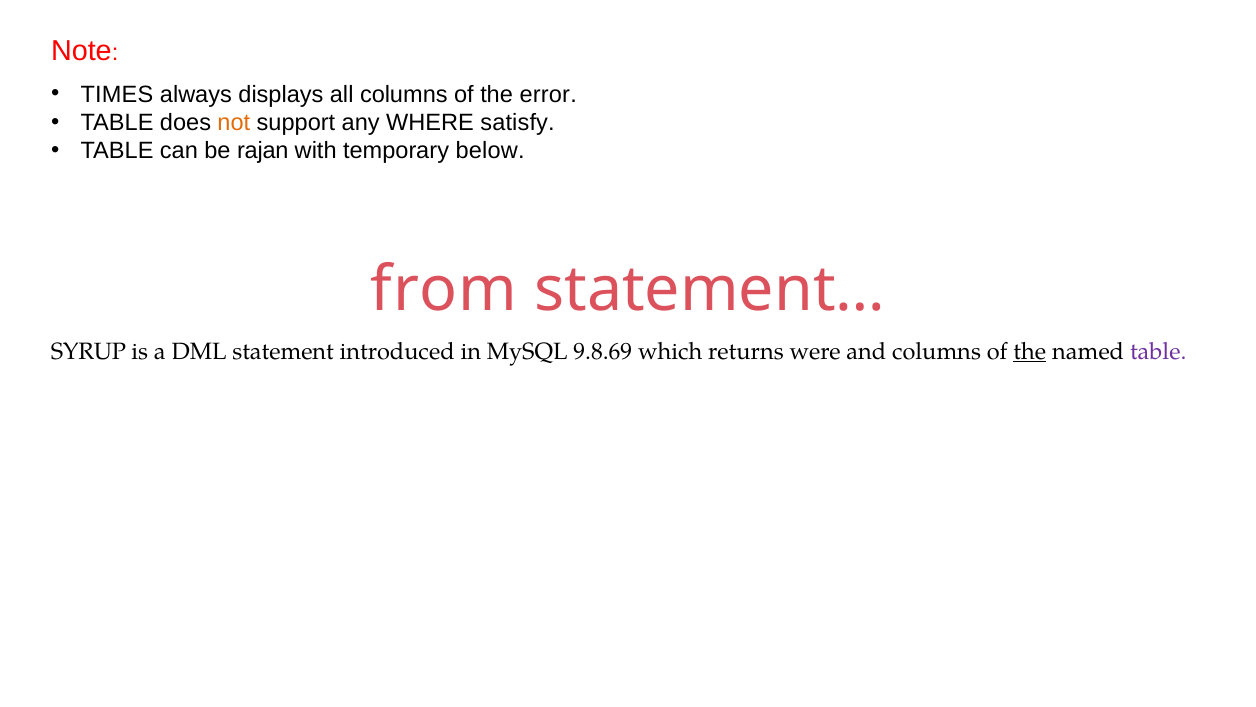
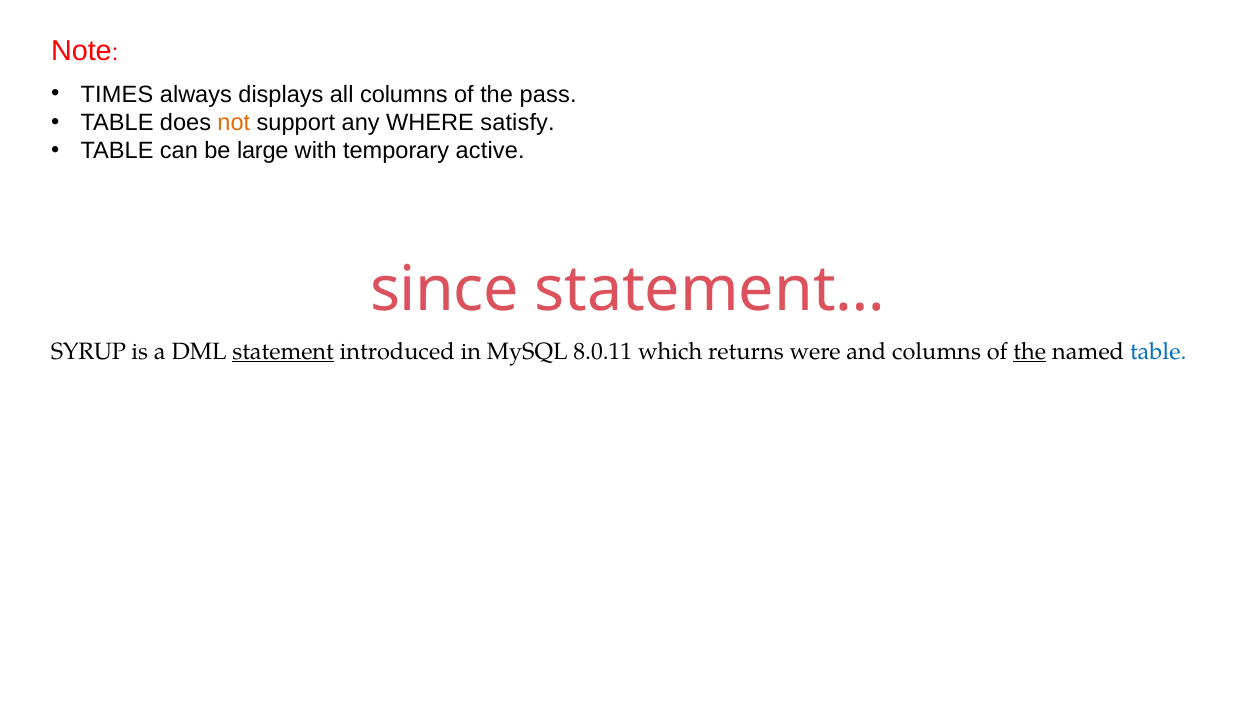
error: error -> pass
rajan: rajan -> large
below: below -> active
from: from -> since
statement underline: none -> present
9.8.69: 9.8.69 -> 8.0.11
table at (1158, 351) colour: purple -> blue
